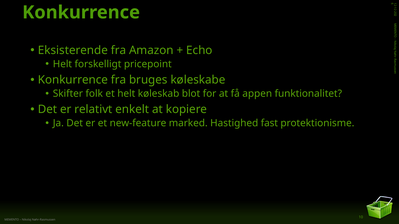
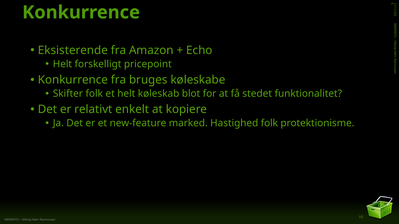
appen: appen -> stedet
Hastighed fast: fast -> folk
